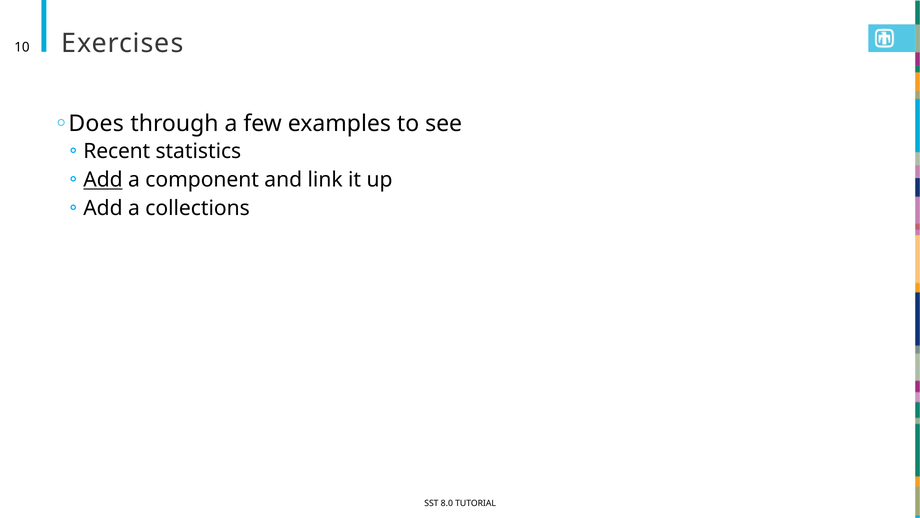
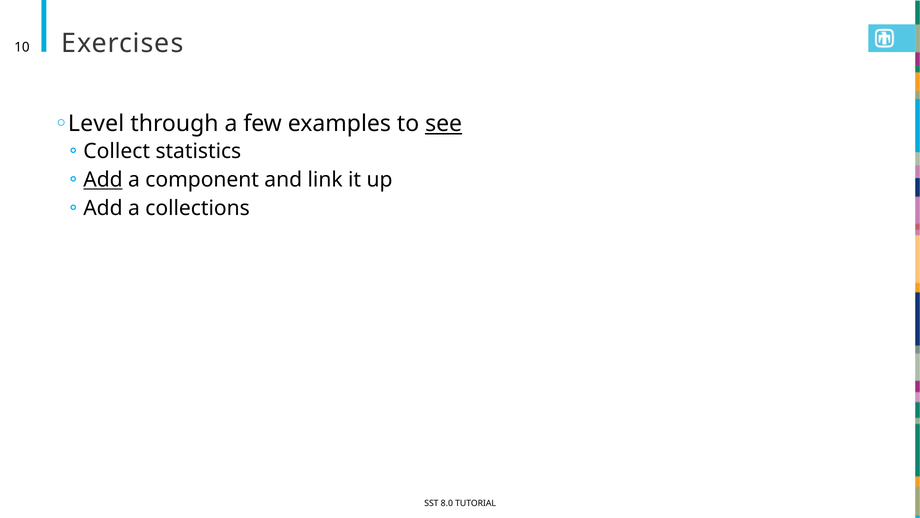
Does: Does -> Level
see underline: none -> present
Recent: Recent -> Collect
